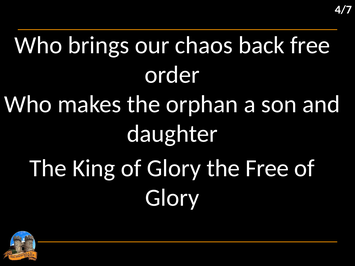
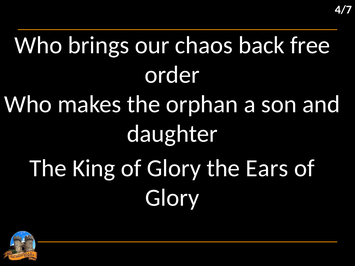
the Free: Free -> Ears
